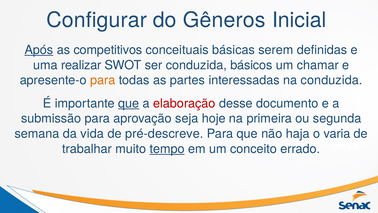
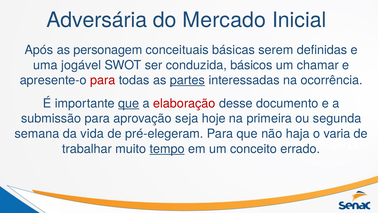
Configurar: Configurar -> Adversária
Gêneros: Gêneros -> Mercado
Após underline: present -> none
competitivos: competitivos -> personagem
realizar: realizar -> jogável
para at (103, 80) colour: orange -> red
partes underline: none -> present
na conduzida: conduzida -> ocorrência
pré-descreve: pré-descreve -> pré-elegeram
